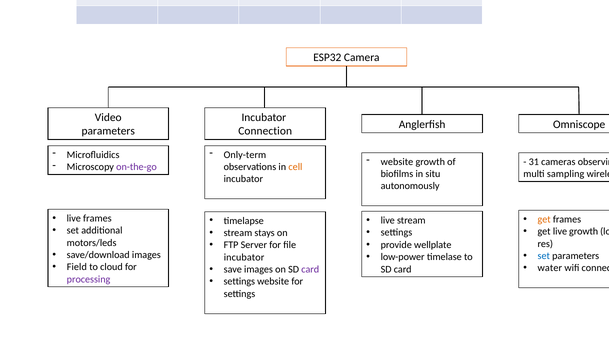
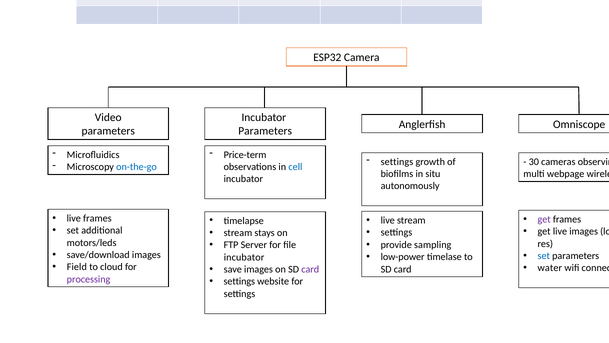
Connection at (265, 131): Connection -> Parameters
Only-term: Only-term -> Price-term
website at (397, 161): website -> settings
31: 31 -> 30
on-the-go colour: purple -> blue
cell colour: orange -> blue
sampling: sampling -> webpage
get at (544, 219) colour: orange -> purple
live growth: growth -> images
wellplate: wellplate -> sampling
